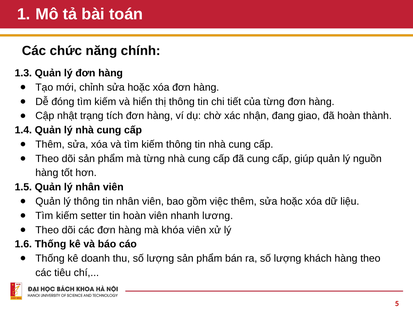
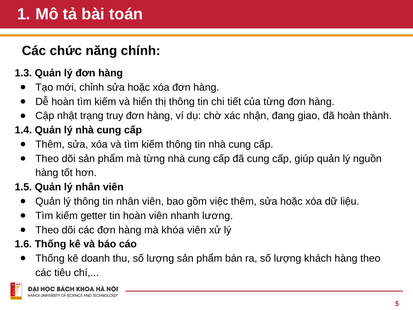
Dễ đóng: đóng -> hoàn
tích: tích -> truy
setter: setter -> getter
